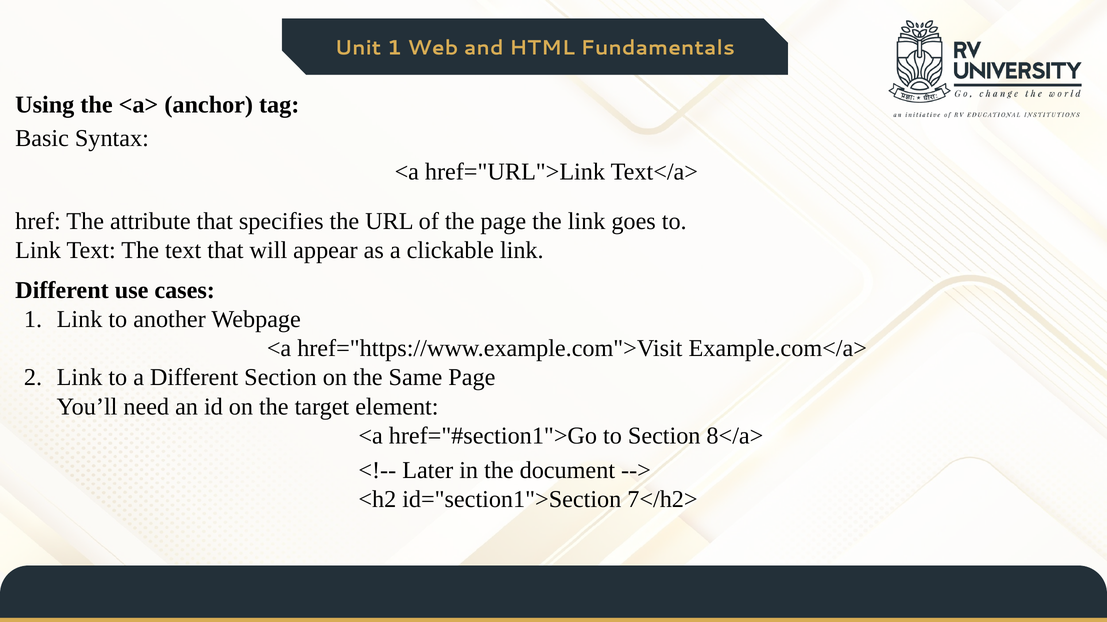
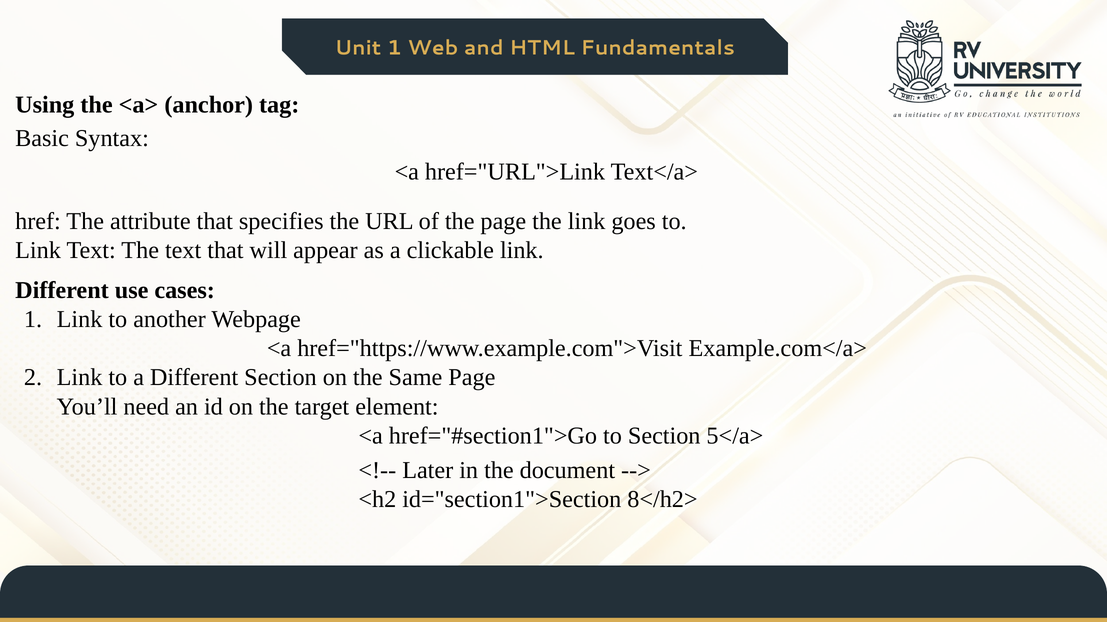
8</a>: 8</a> -> 5</a>
7</h2>: 7</h2> -> 8</h2>
